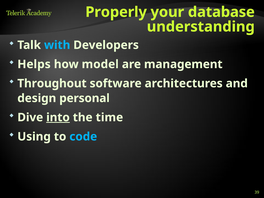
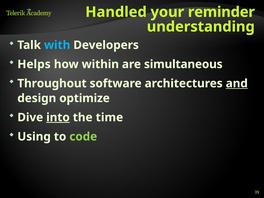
Properly: Properly -> Handled
database: database -> reminder
model: model -> within
management: management -> simultaneous
and underline: none -> present
personal: personal -> optimize
code colour: light blue -> light green
